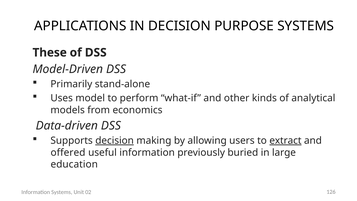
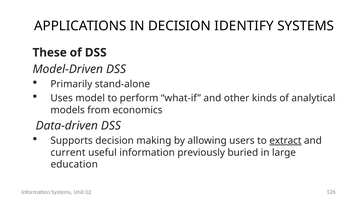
PURPOSE: PURPOSE -> IDENTIFY
decision at (115, 140) underline: present -> none
offered: offered -> current
